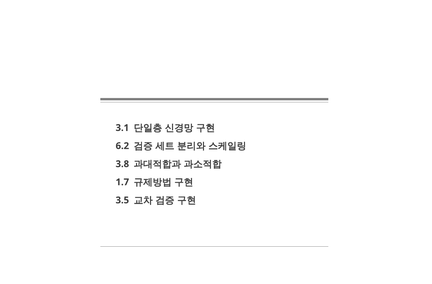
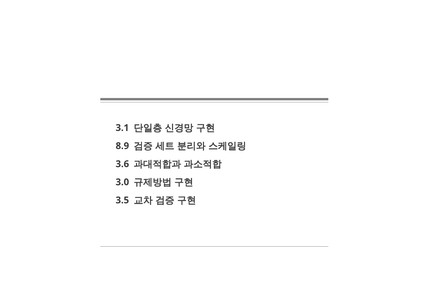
6.2: 6.2 -> 8.9
3.8: 3.8 -> 3.6
1.7: 1.7 -> 3.0
